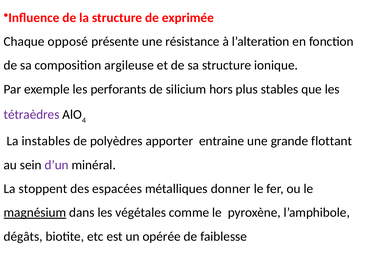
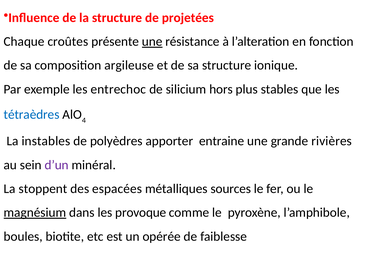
exprimée: exprimée -> projetées
opposé: opposé -> croûtes
une at (152, 42) underline: none -> present
perforants: perforants -> entrechoc
tétraèdres colour: purple -> blue
flottant: flottant -> rivières
donner: donner -> sources
végétales: végétales -> provoque
dégâts: dégâts -> boules
